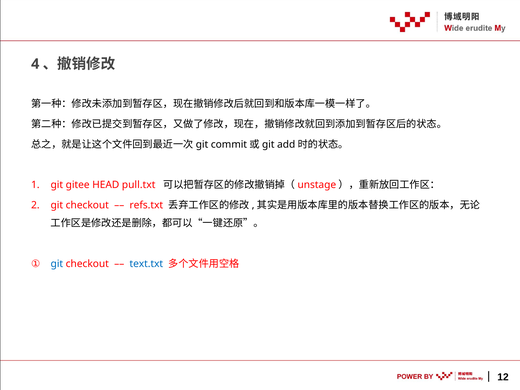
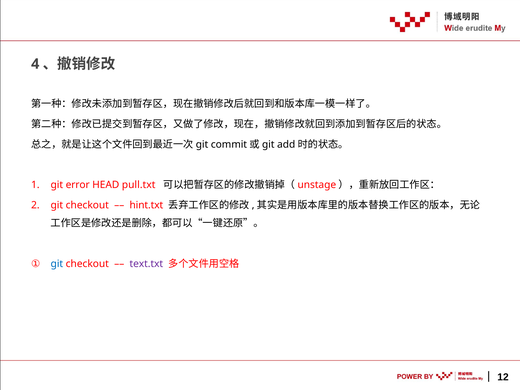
gitee: gitee -> error
refs.txt: refs.txt -> hint.txt
text.txt colour: blue -> purple
